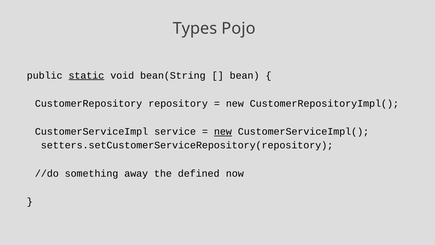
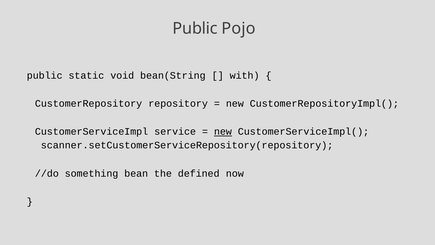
Types at (195, 28): Types -> Public
static underline: present -> none
bean: bean -> with
setters.setCustomerServiceRepository(repository: setters.setCustomerServiceRepository(repository -> scanner.setCustomerServiceRepository(repository
away: away -> bean
